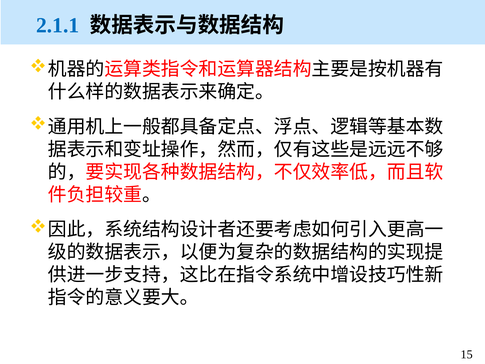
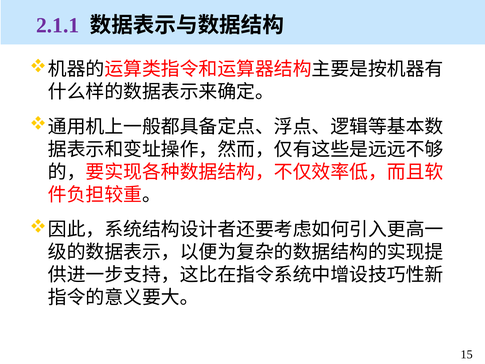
2.1.1 colour: blue -> purple
